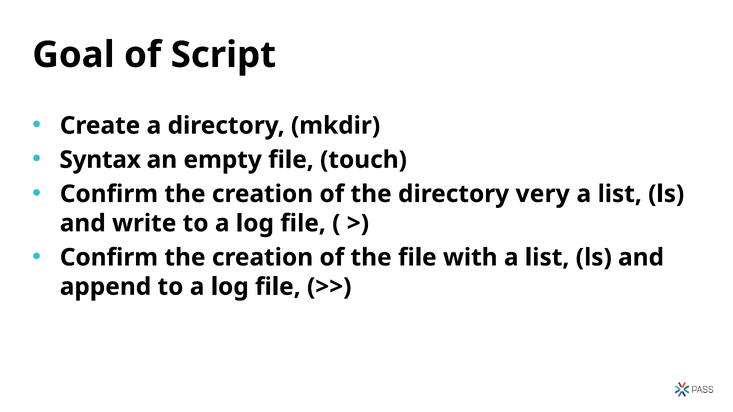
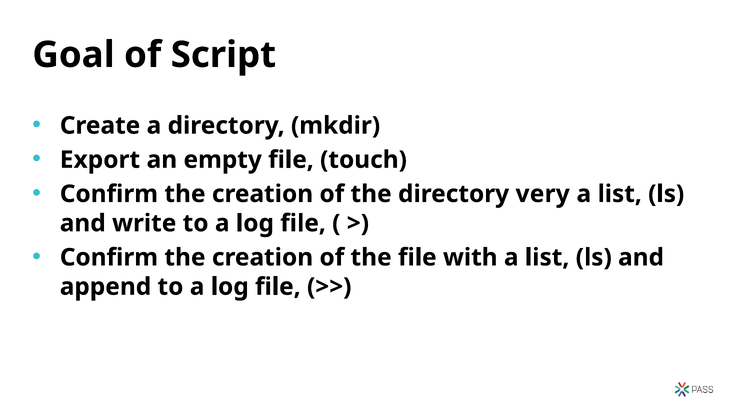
Syntax: Syntax -> Export
